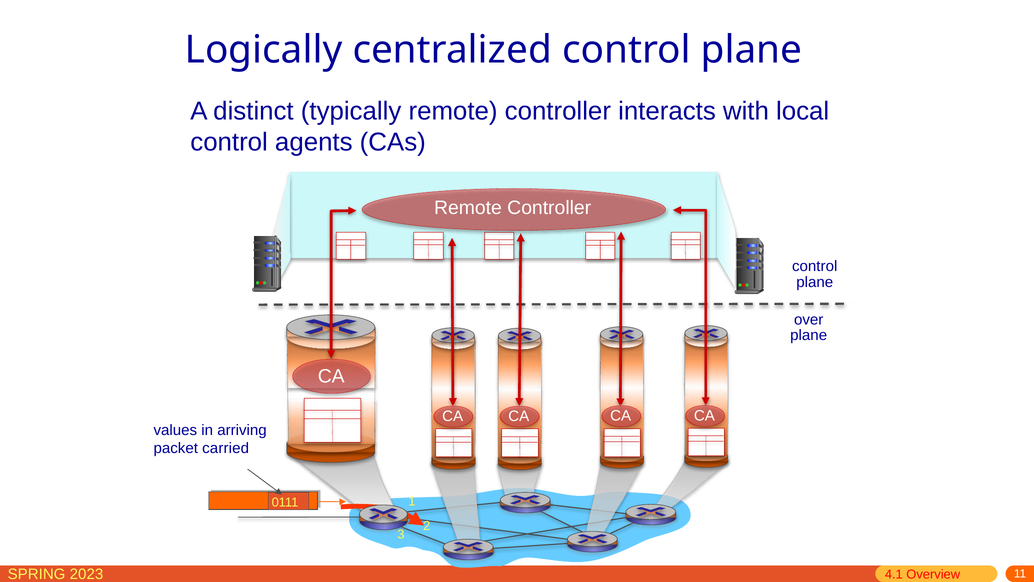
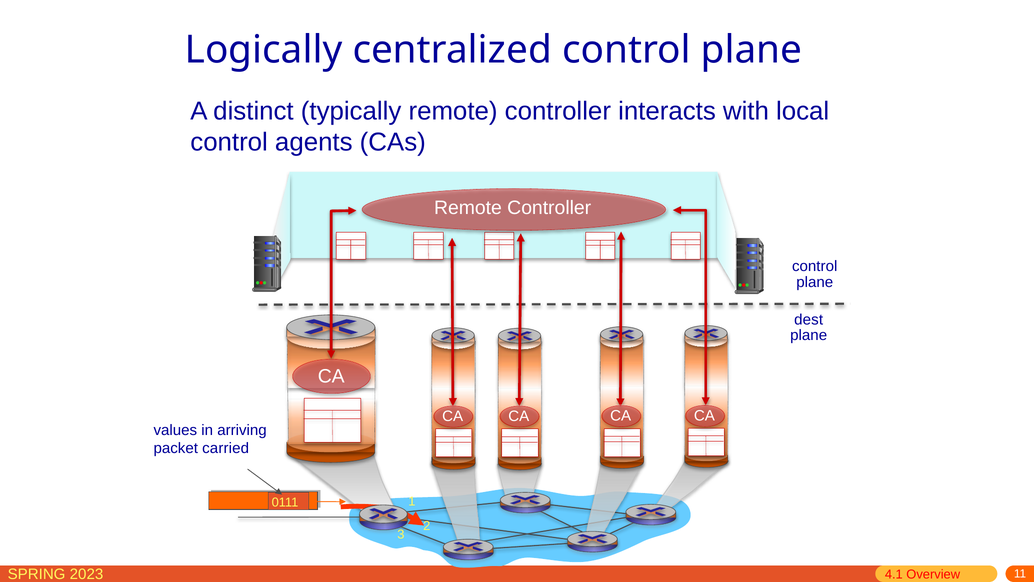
over: over -> dest
